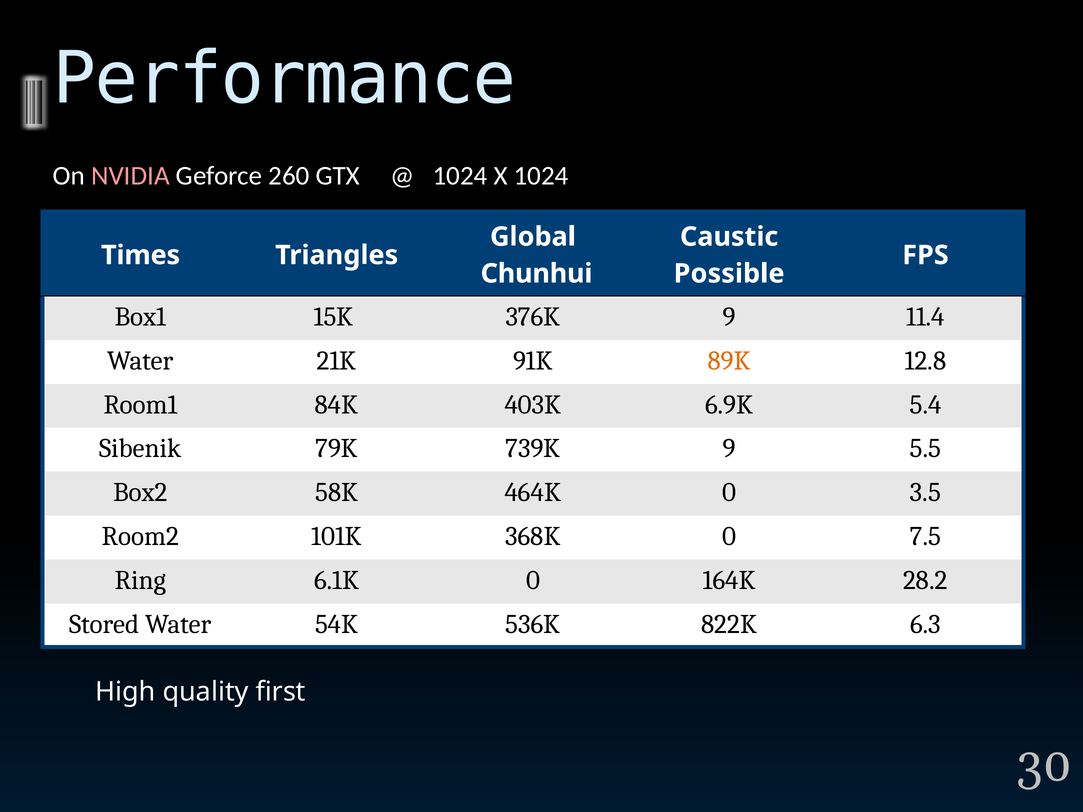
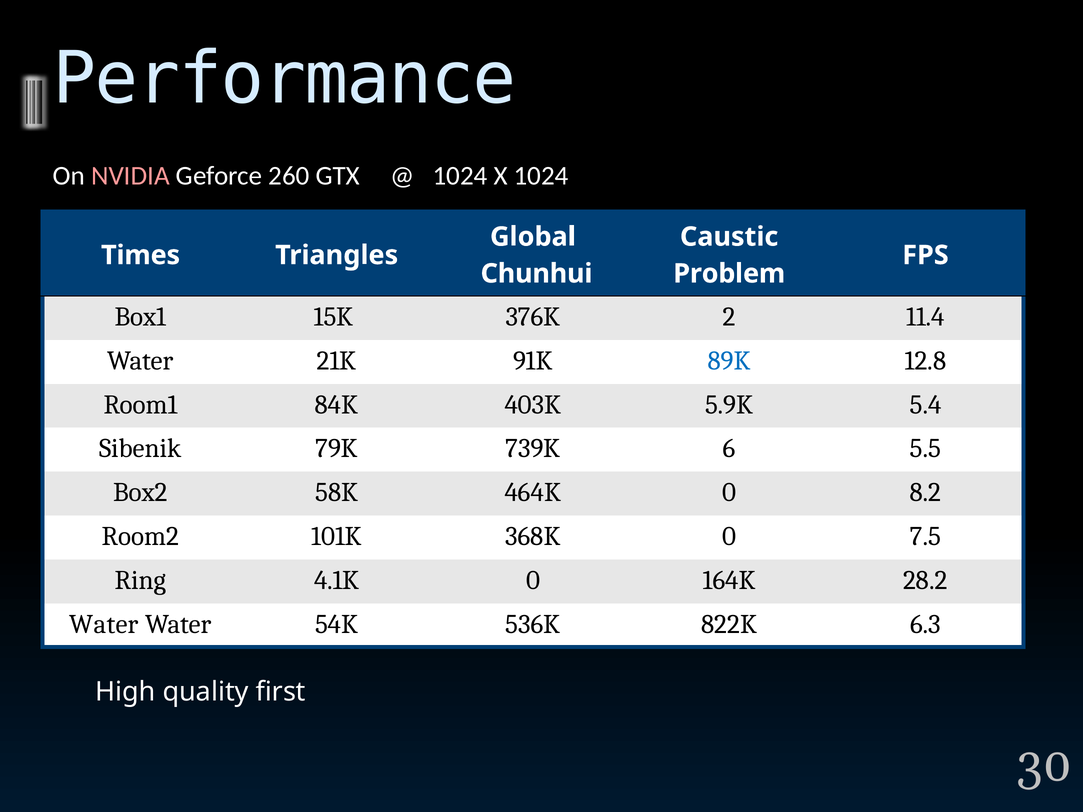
Possible: Possible -> Problem
376K 9: 9 -> 2
89K colour: orange -> blue
6.9K: 6.9K -> 5.9K
739K 9: 9 -> 6
3.5: 3.5 -> 8.2
6.1K: 6.1K -> 4.1K
Stored at (104, 624): Stored -> Water
